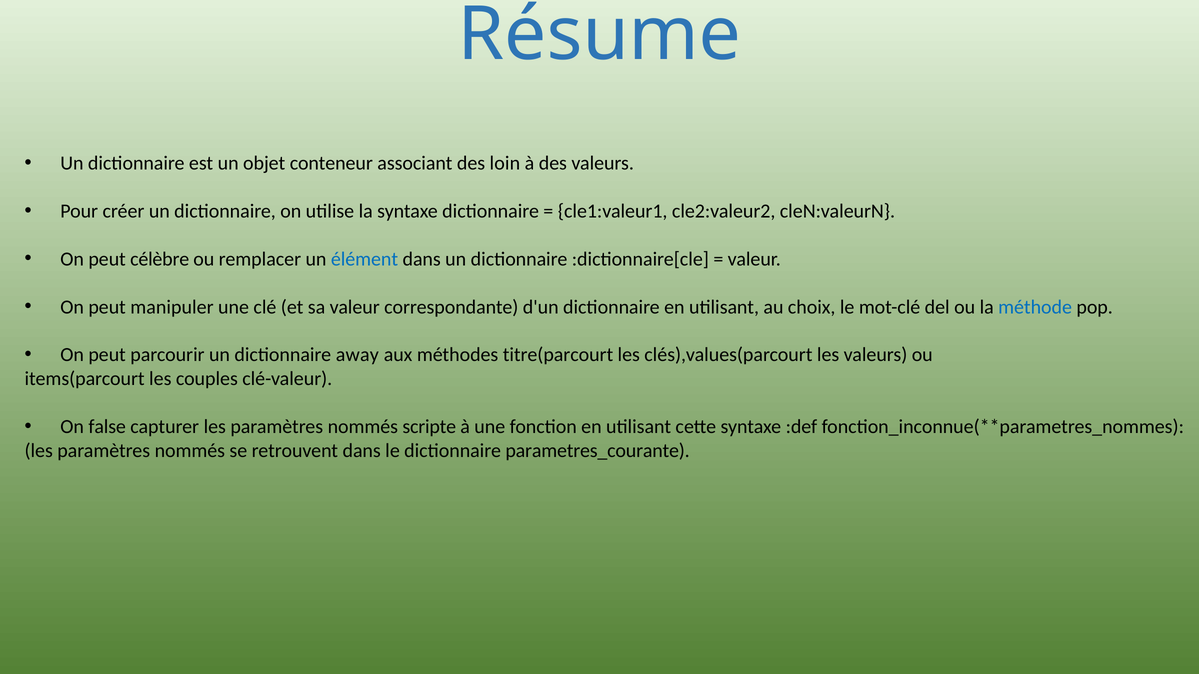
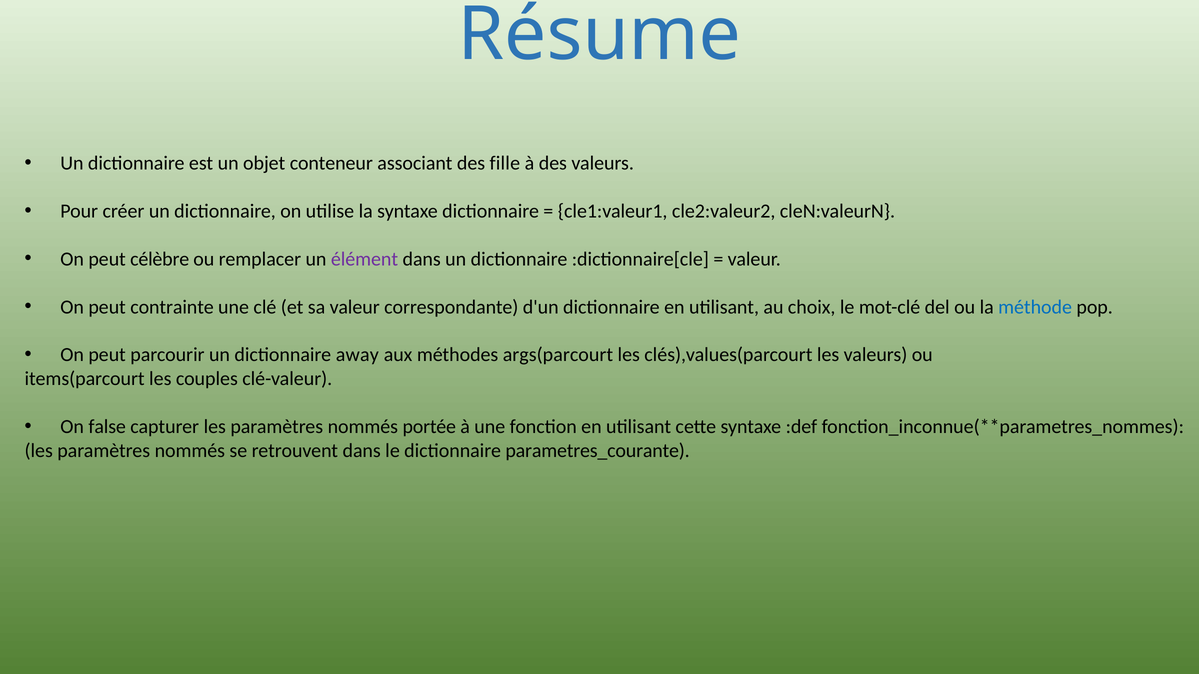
loin: loin -> fille
élément colour: blue -> purple
manipuler: manipuler -> contrainte
titre(parcourt: titre(parcourt -> args(parcourt
scripte: scripte -> portée
